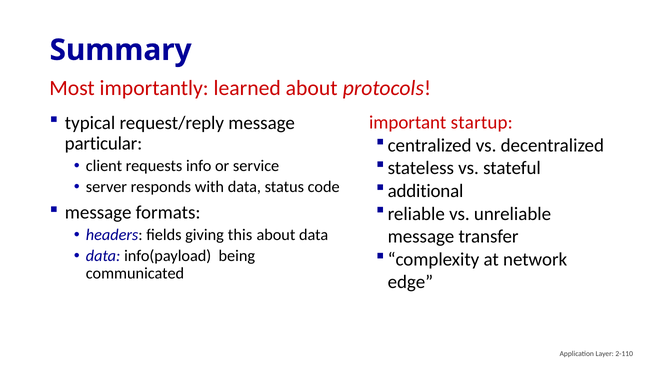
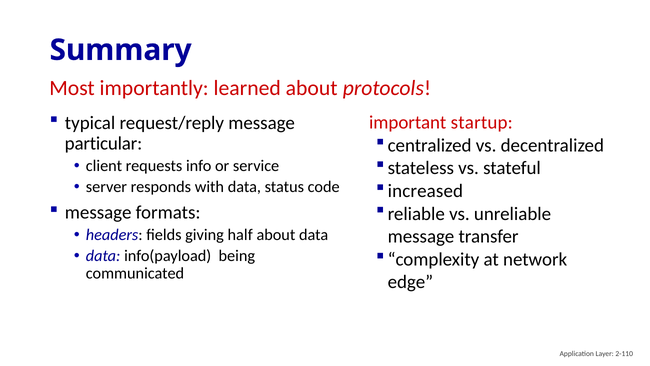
additional: additional -> increased
this: this -> half
